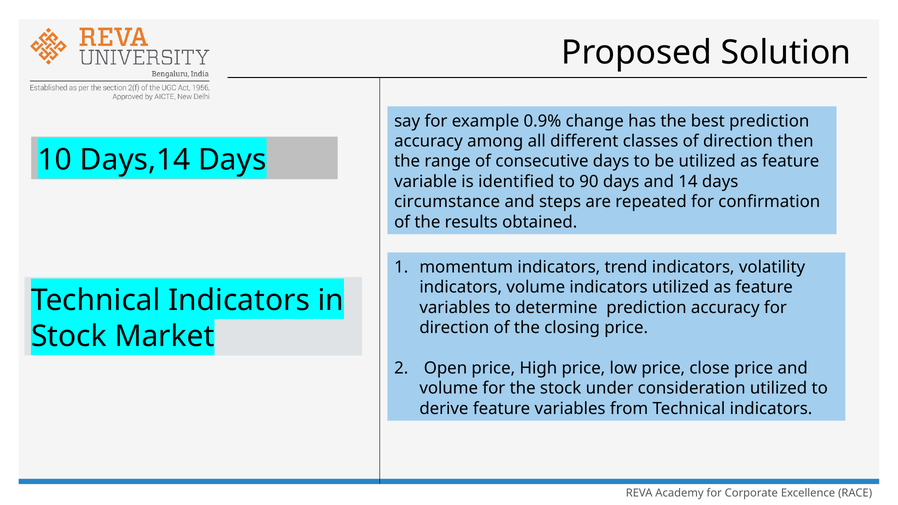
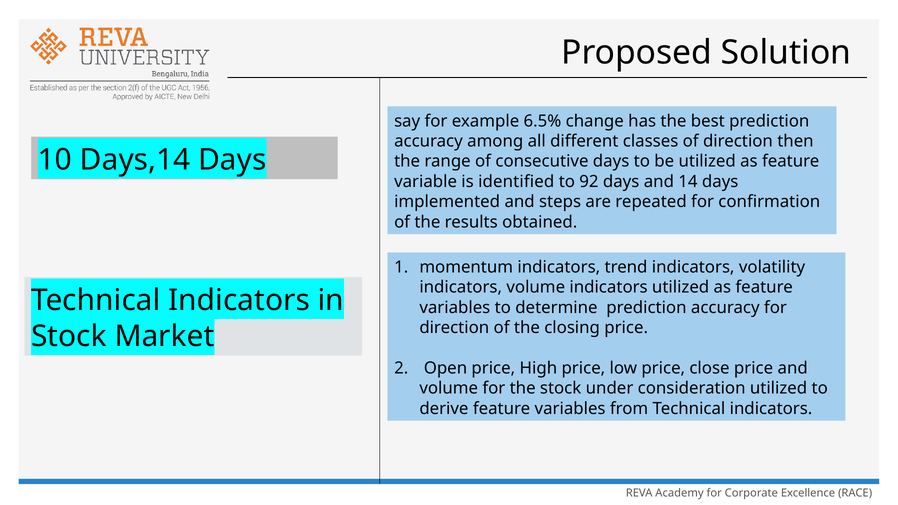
0.9%: 0.9% -> 6.5%
90: 90 -> 92
circumstance: circumstance -> implemented
